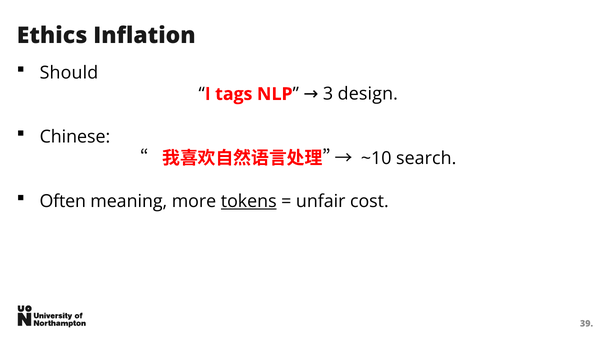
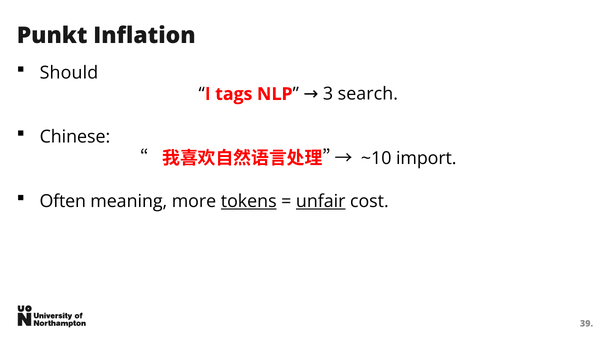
Ethics: Ethics -> Punkt
design: design -> search
search: search -> import
unfair underline: none -> present
